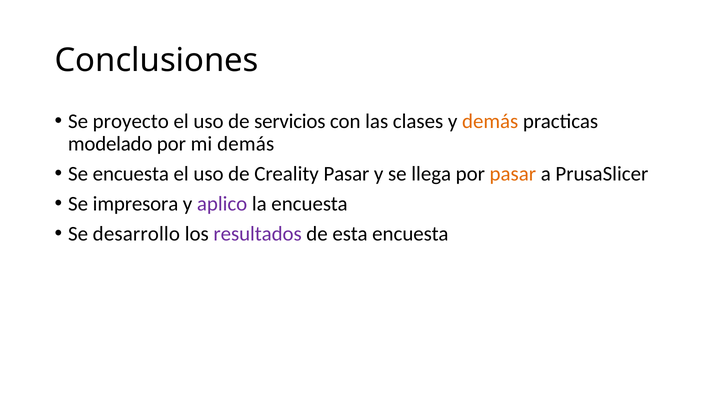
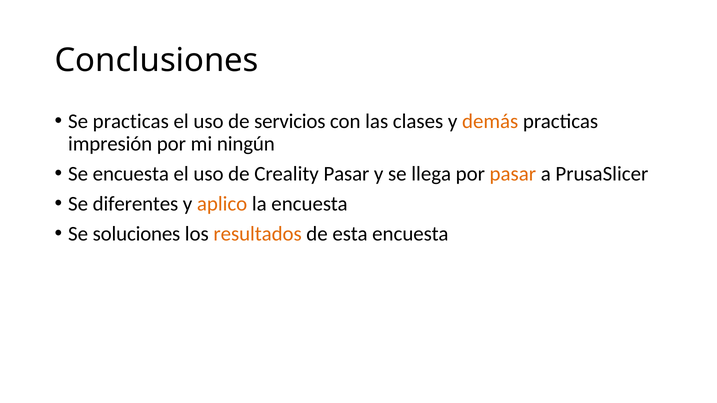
Se proyecto: proyecto -> practicas
modelado: modelado -> impresión
mi demás: demás -> ningún
impresora: impresora -> diferentes
aplico colour: purple -> orange
desarrollo: desarrollo -> soluciones
resultados colour: purple -> orange
